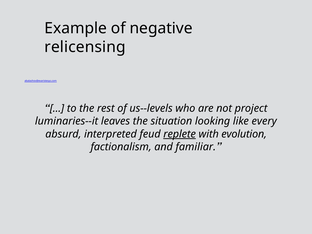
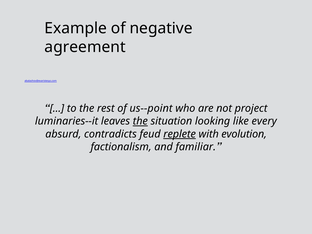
relicensing: relicensing -> agreement
us--levels: us--levels -> us--point
the at (140, 121) underline: none -> present
interpreted: interpreted -> contradicts
